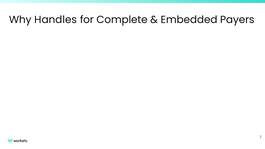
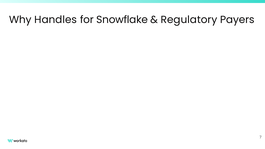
Complete: Complete -> Snowflake
Embedded: Embedded -> Regulatory
